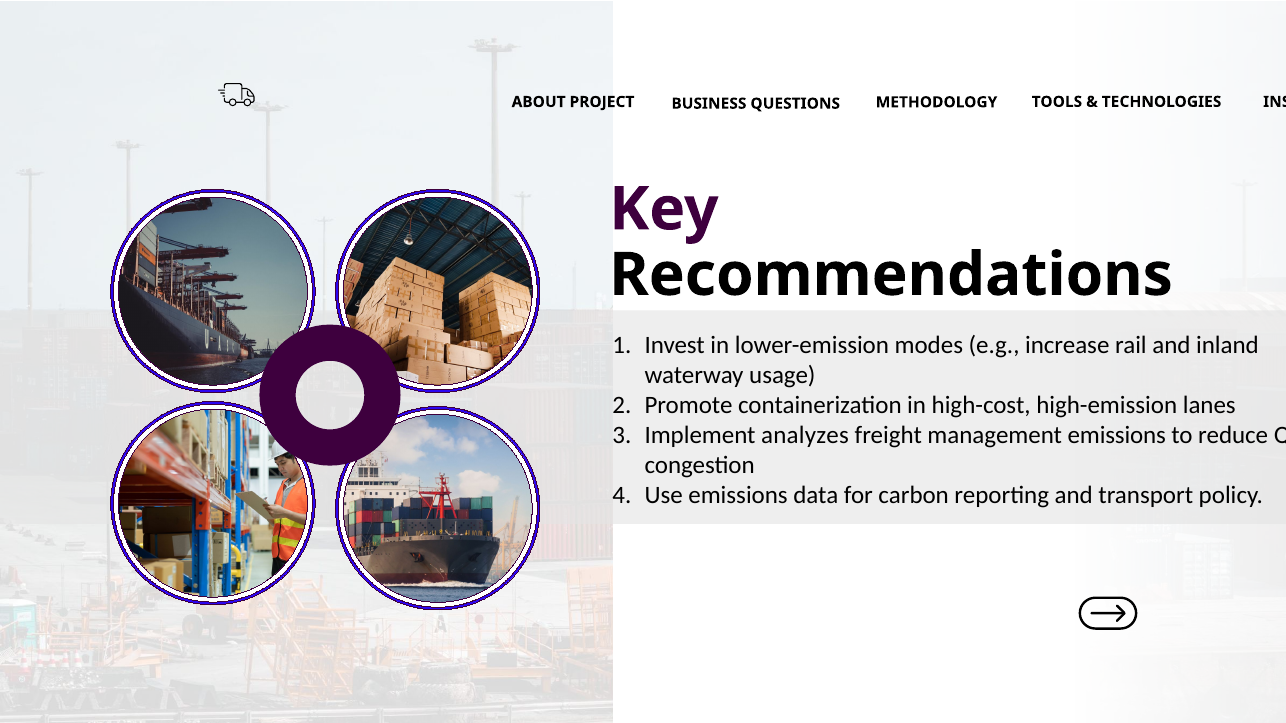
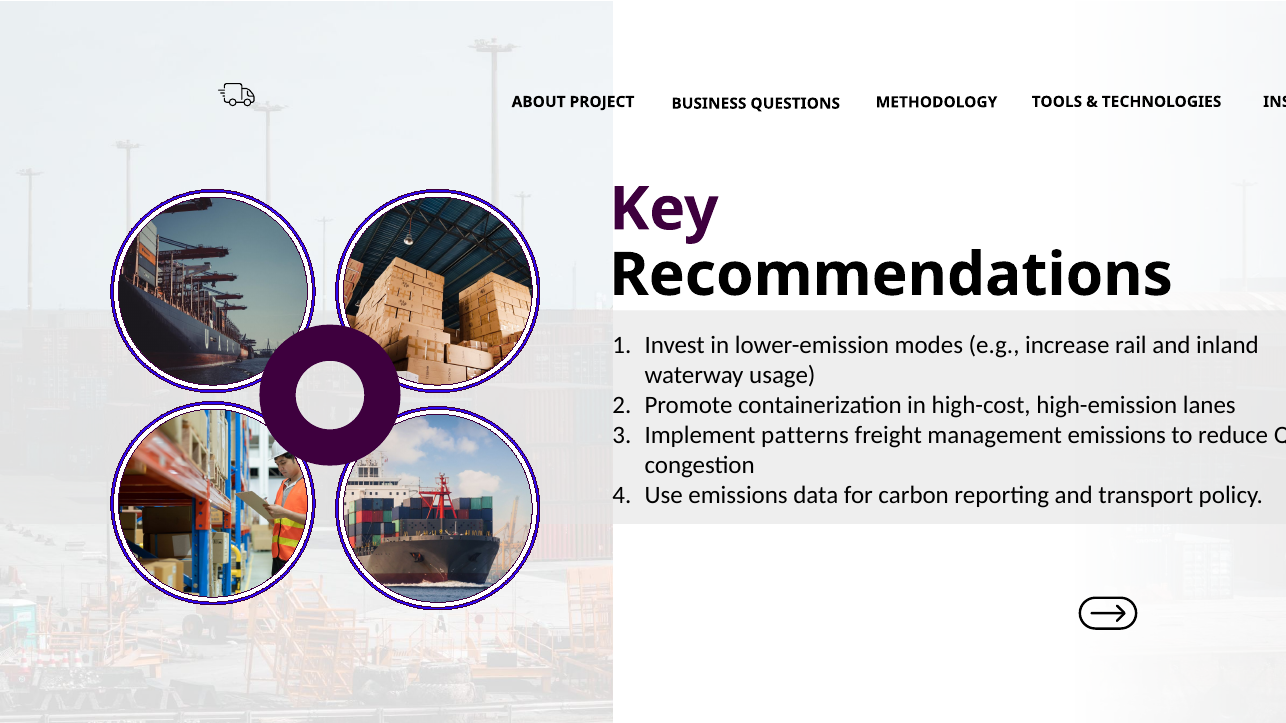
analyzes: analyzes -> patterns
